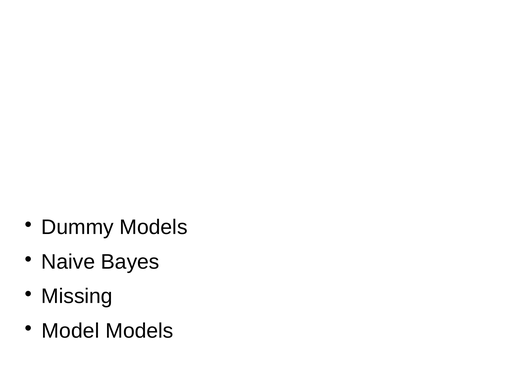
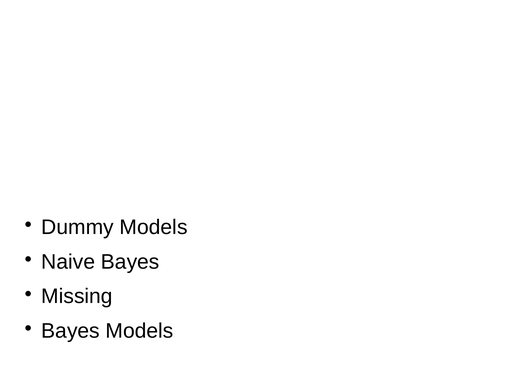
Model at (70, 331): Model -> Bayes
